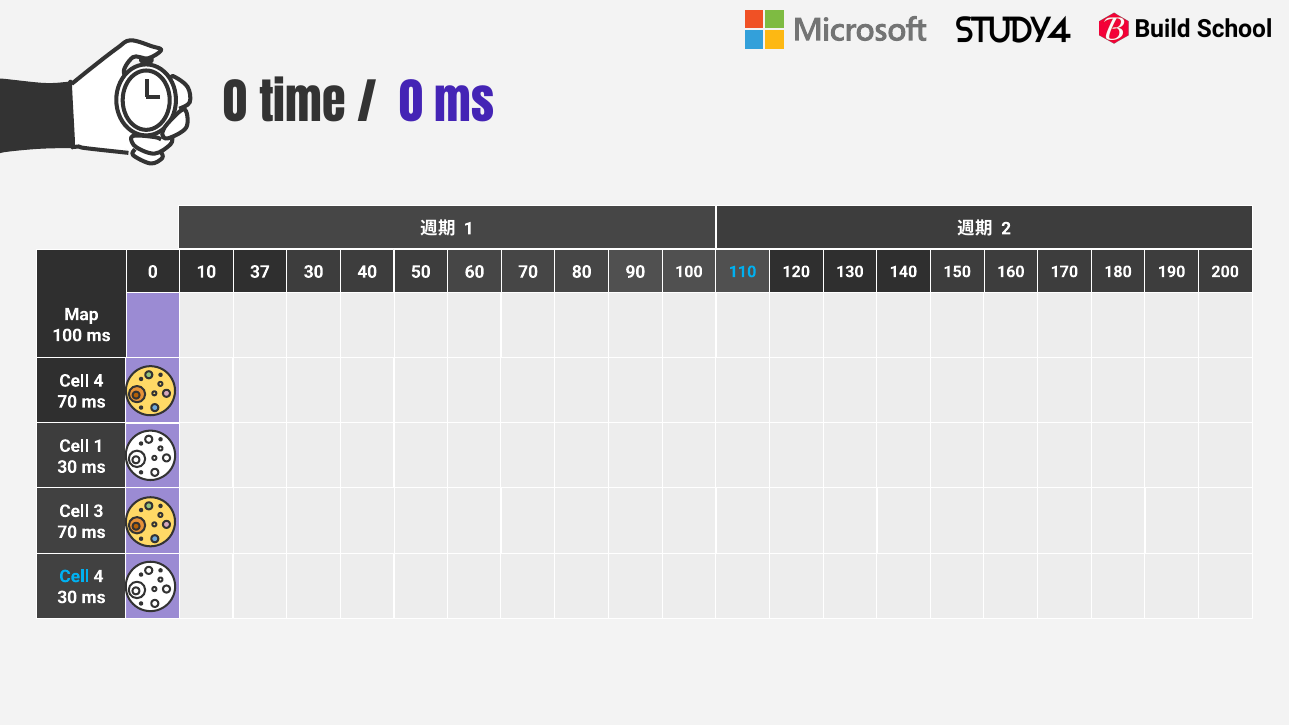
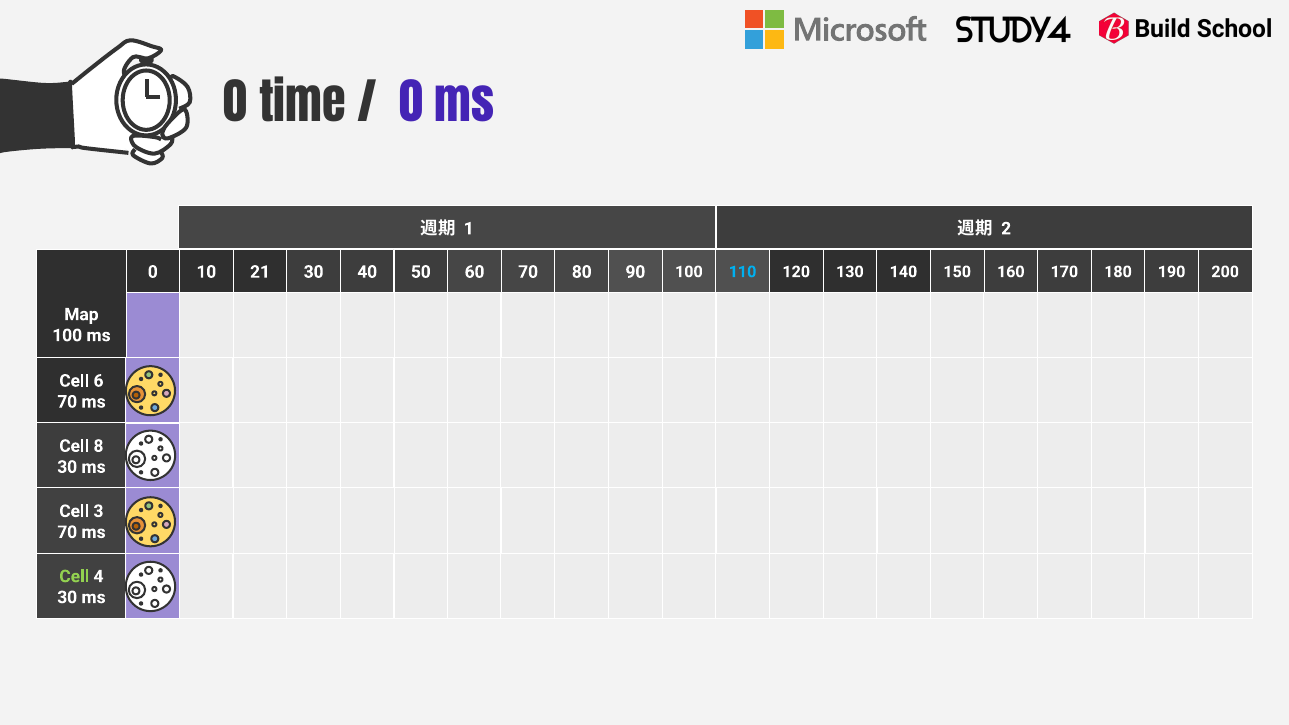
37: 37 -> 21
4 at (98, 381): 4 -> 6
Cell 1: 1 -> 8
Cell at (74, 576) colour: light blue -> light green
